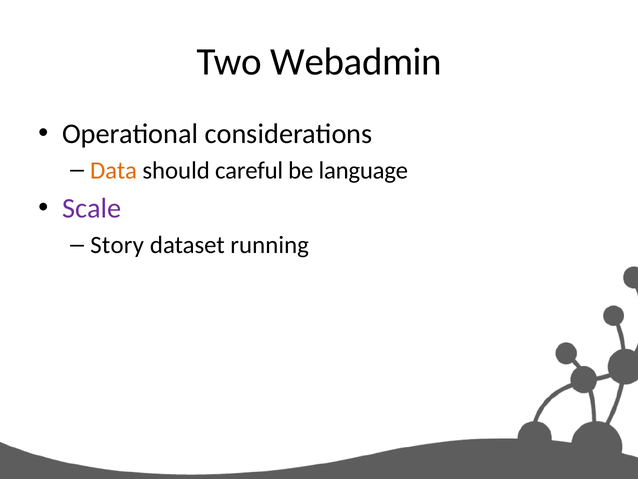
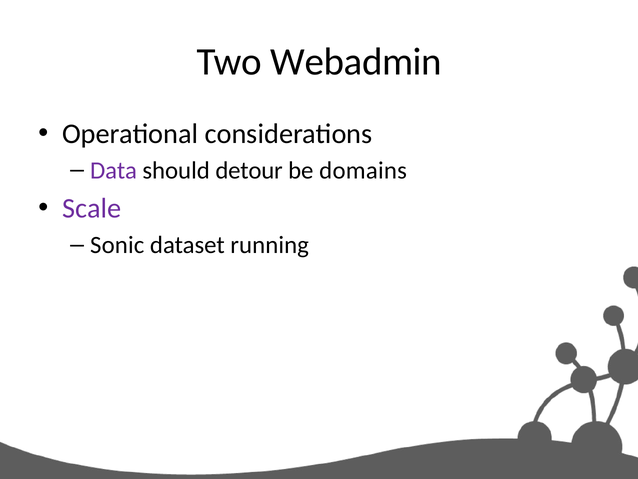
Data colour: orange -> purple
careful: careful -> detour
language: language -> domains
Story: Story -> Sonic
